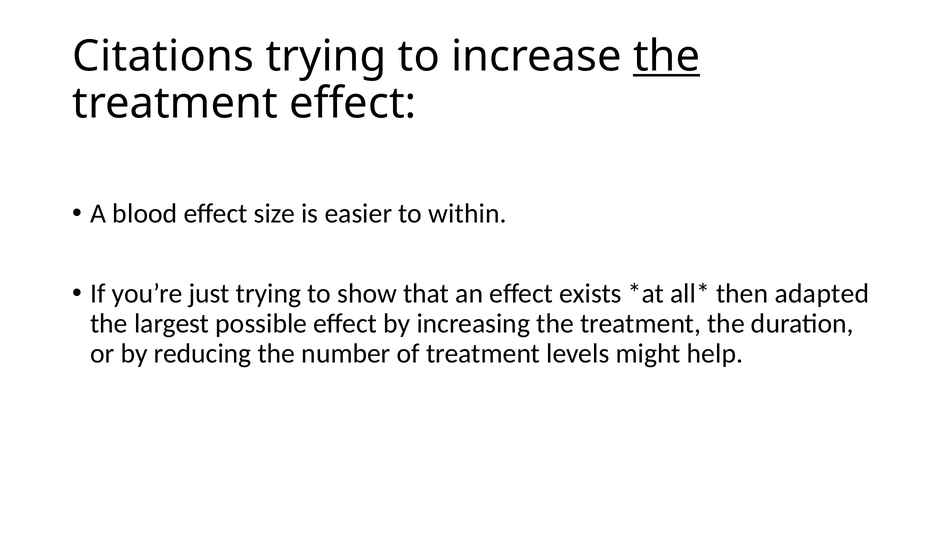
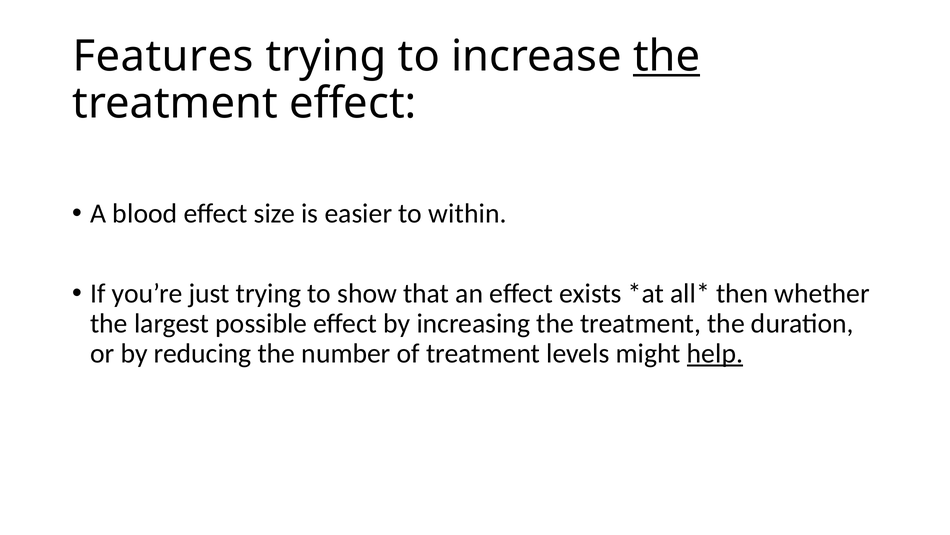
Citations: Citations -> Features
adapted: adapted -> whether
help underline: none -> present
